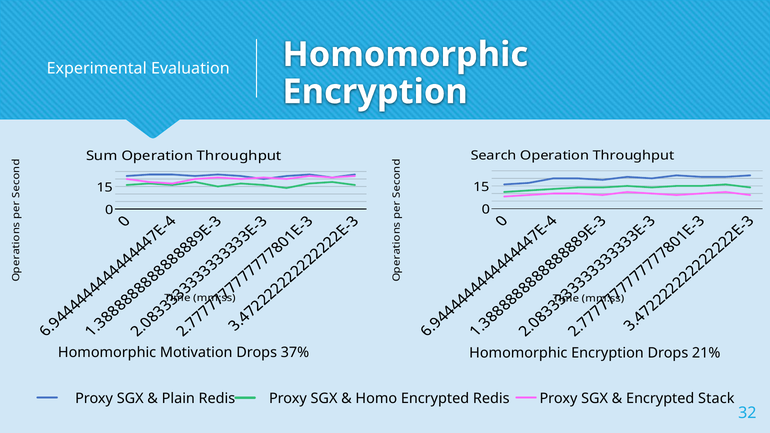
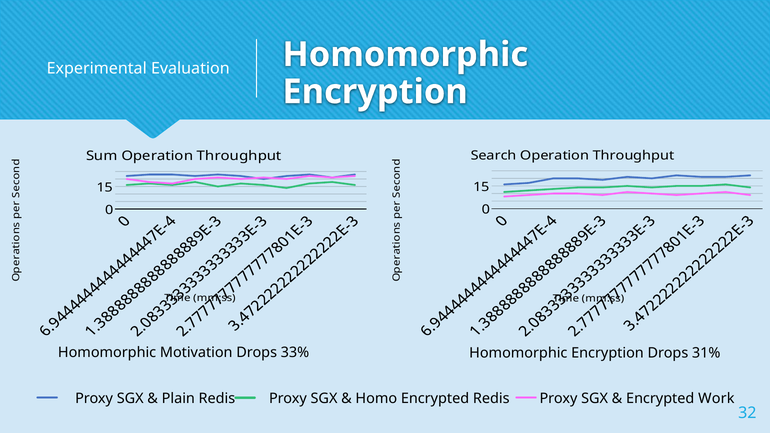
37%: 37% -> 33%
21%: 21% -> 31%
Stack: Stack -> Work
